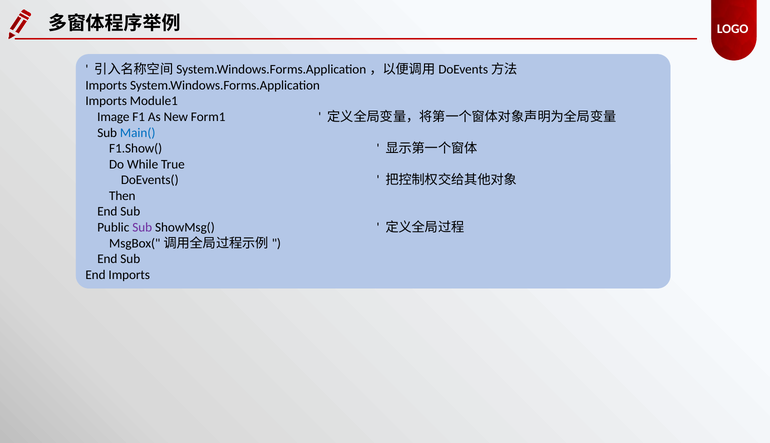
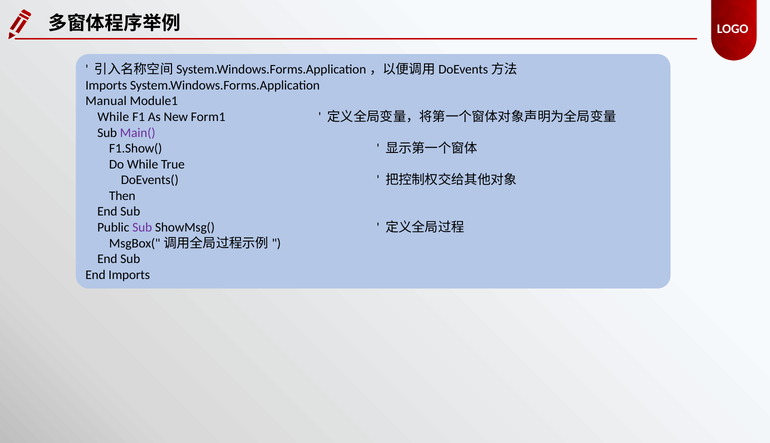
Imports at (106, 101): Imports -> Manual
Image at (113, 117): Image -> While
Main( colour: blue -> purple
